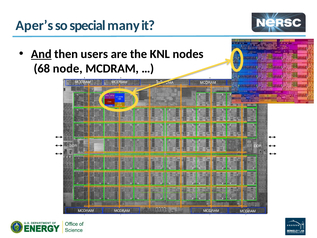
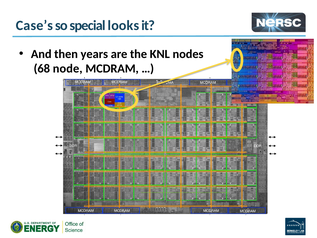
Aper’s: Aper’s -> Case’s
many: many -> looks
And underline: present -> none
users: users -> years
